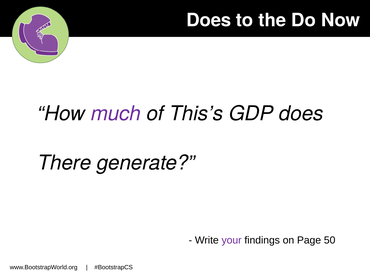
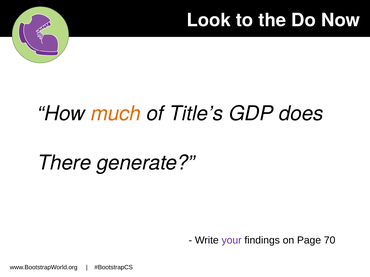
Does at (209, 20): Does -> Look
much colour: purple -> orange
This’s: This’s -> Title’s
50: 50 -> 70
